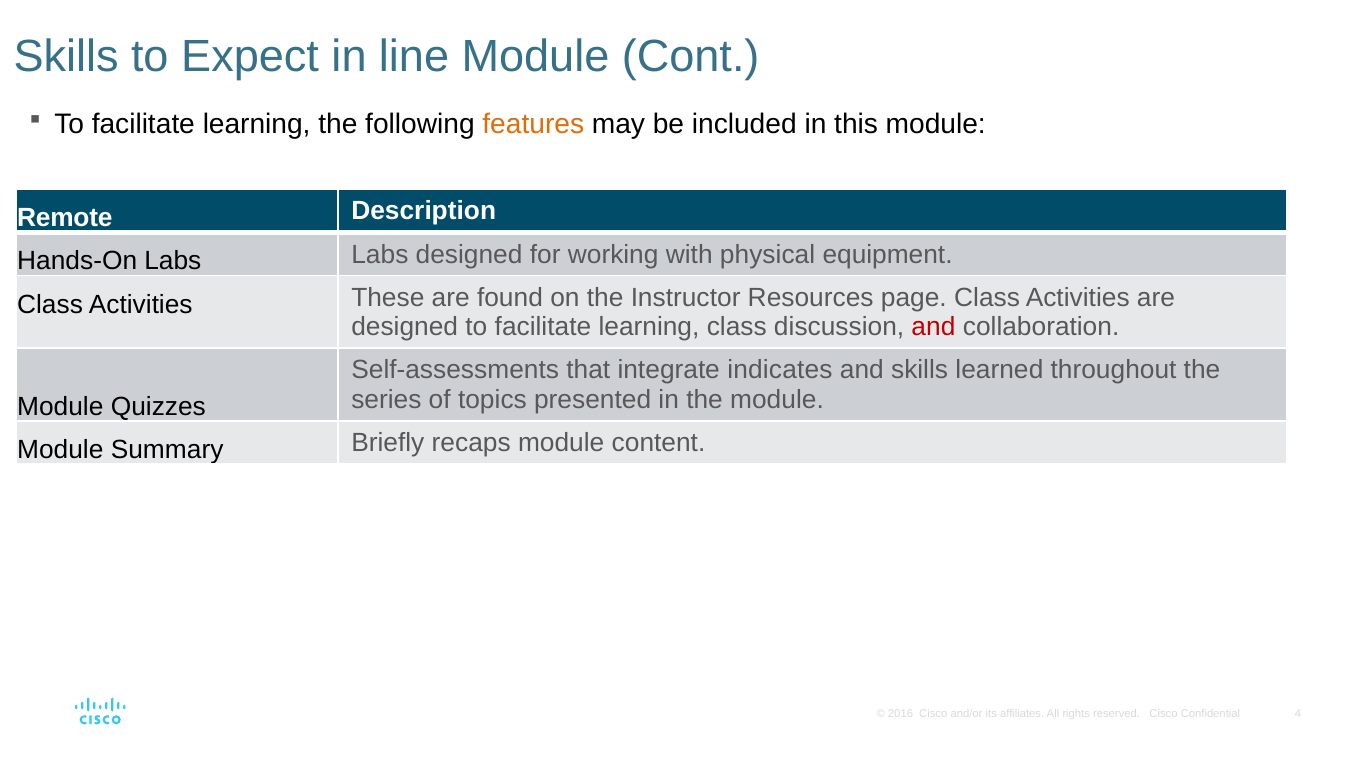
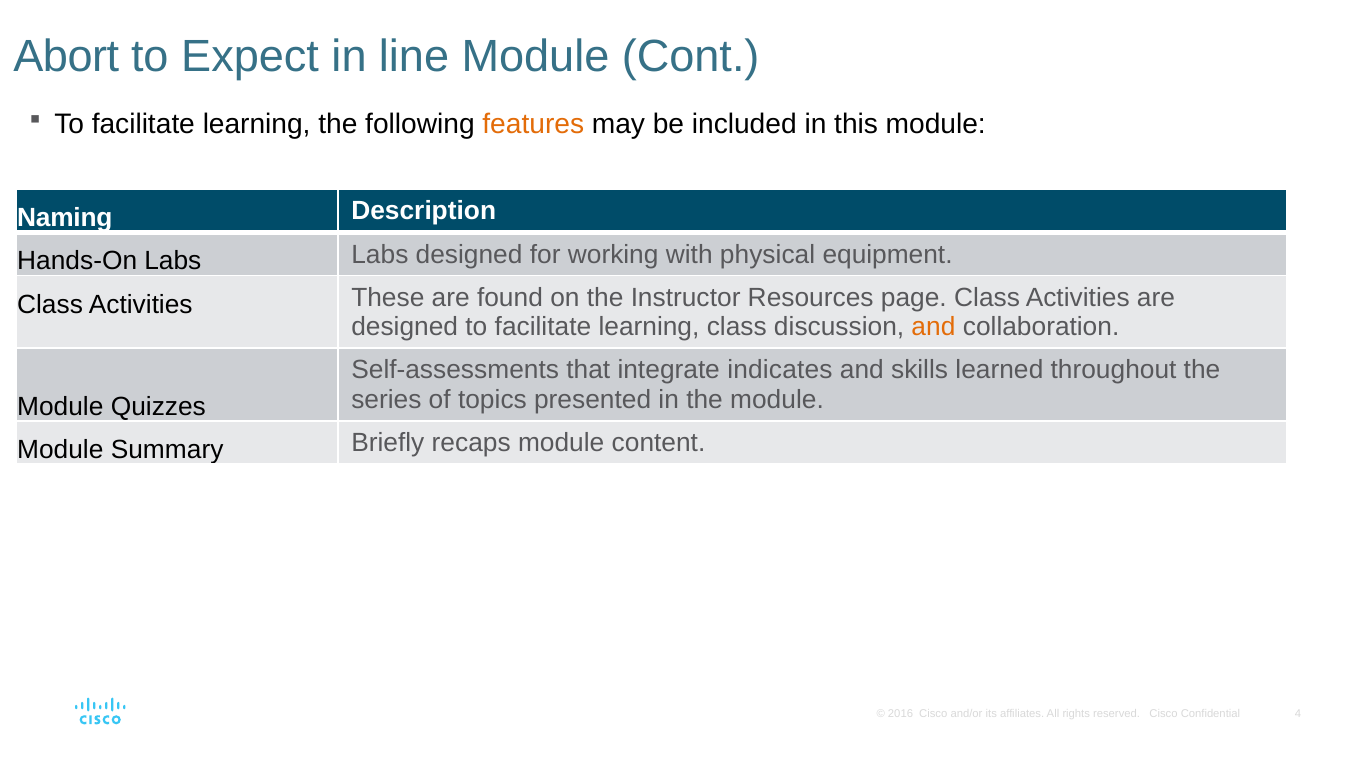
Skills at (66, 57): Skills -> Abort
Remote: Remote -> Naming
and at (934, 327) colour: red -> orange
